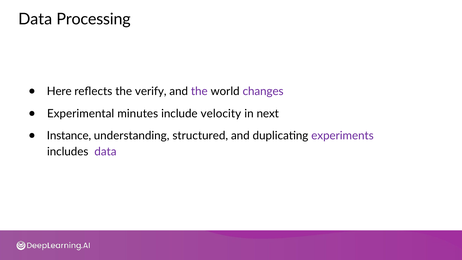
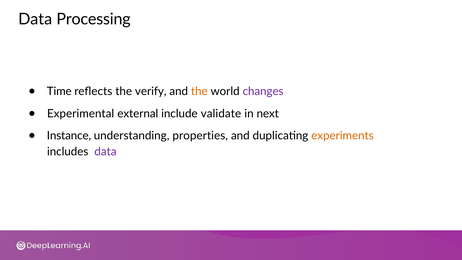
Here: Here -> Time
the at (199, 91) colour: purple -> orange
minutes: minutes -> external
velocity: velocity -> validate
structured: structured -> properties
experiments colour: purple -> orange
